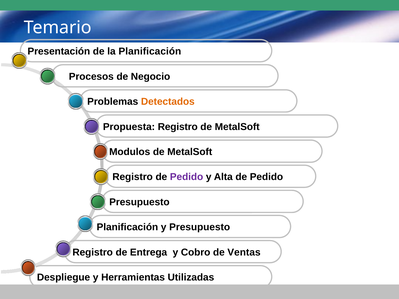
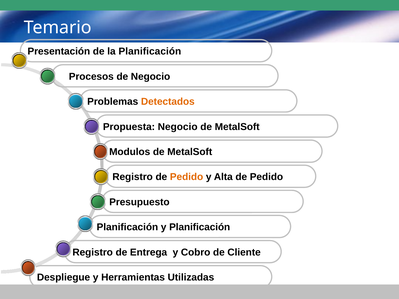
Registro at (178, 127): Registro -> Negocio
Pedido at (187, 177) colour: purple -> orange
y Presupuesto: Presupuesto -> Planificación
Ventas: Ventas -> Cliente
